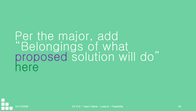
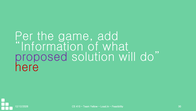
major: major -> game
Belongings: Belongings -> Information
here colour: green -> red
